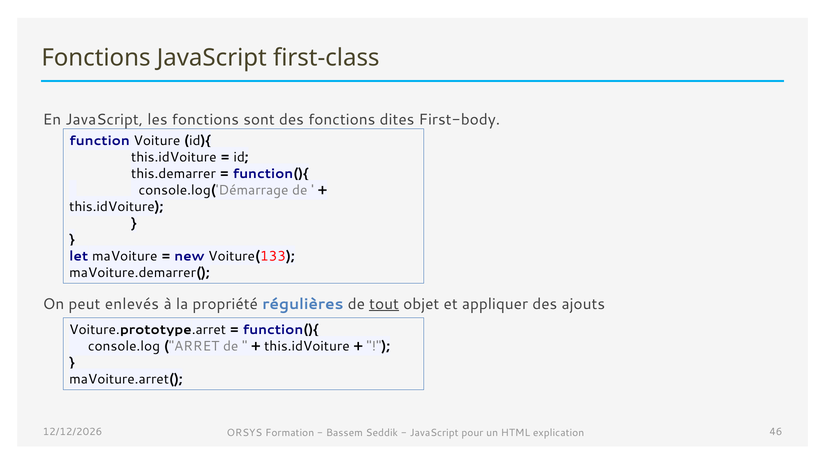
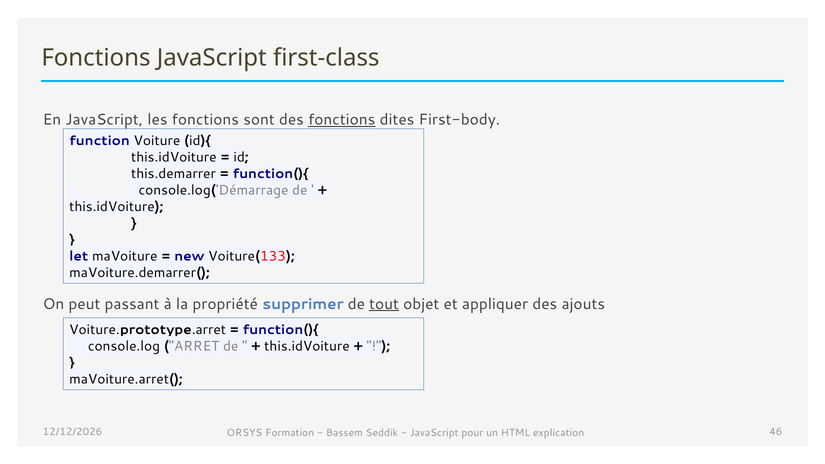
fonctions at (342, 120) underline: none -> present
enlevés: enlevés -> passant
régulières: régulières -> supprimer
